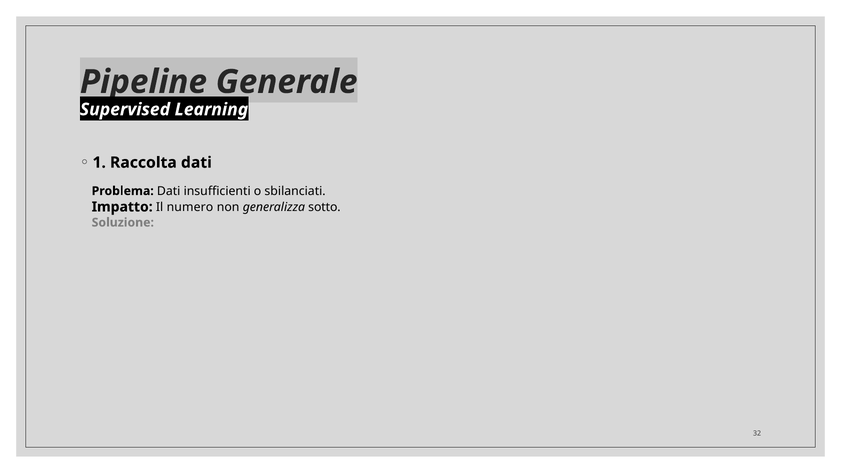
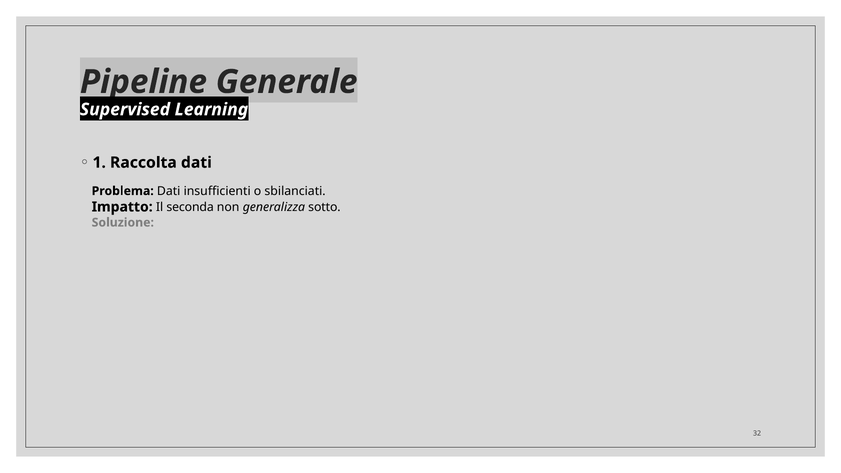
numero: numero -> seconda
